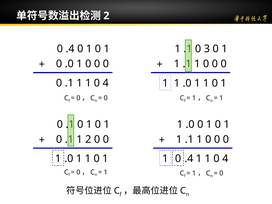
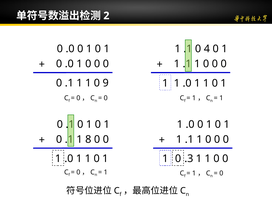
.4 at (70, 49): .4 -> .0
3: 3 -> 4
4 at (106, 83): 4 -> 9
1 2: 2 -> 8
.4 at (189, 159): .4 -> .3
4 at (225, 159): 4 -> 0
